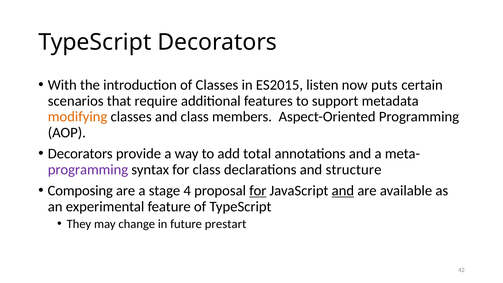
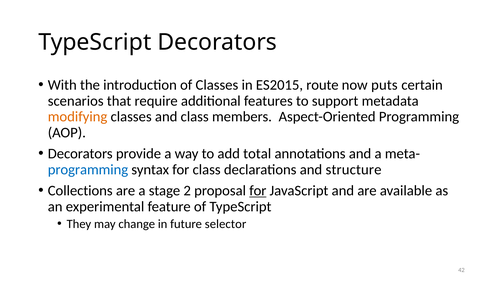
listen: listen -> route
programming at (88, 170) colour: purple -> blue
Composing: Composing -> Collections
4: 4 -> 2
and at (343, 191) underline: present -> none
prestart: prestart -> selector
